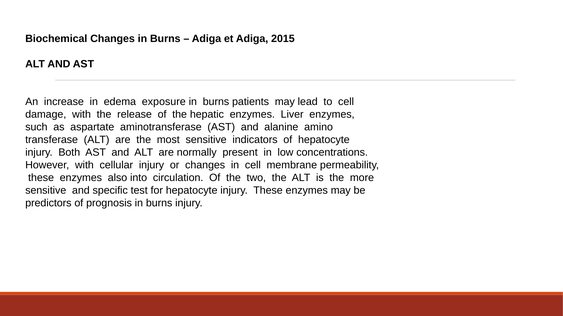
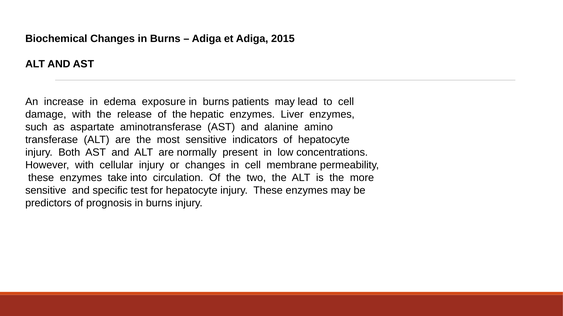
also: also -> take
